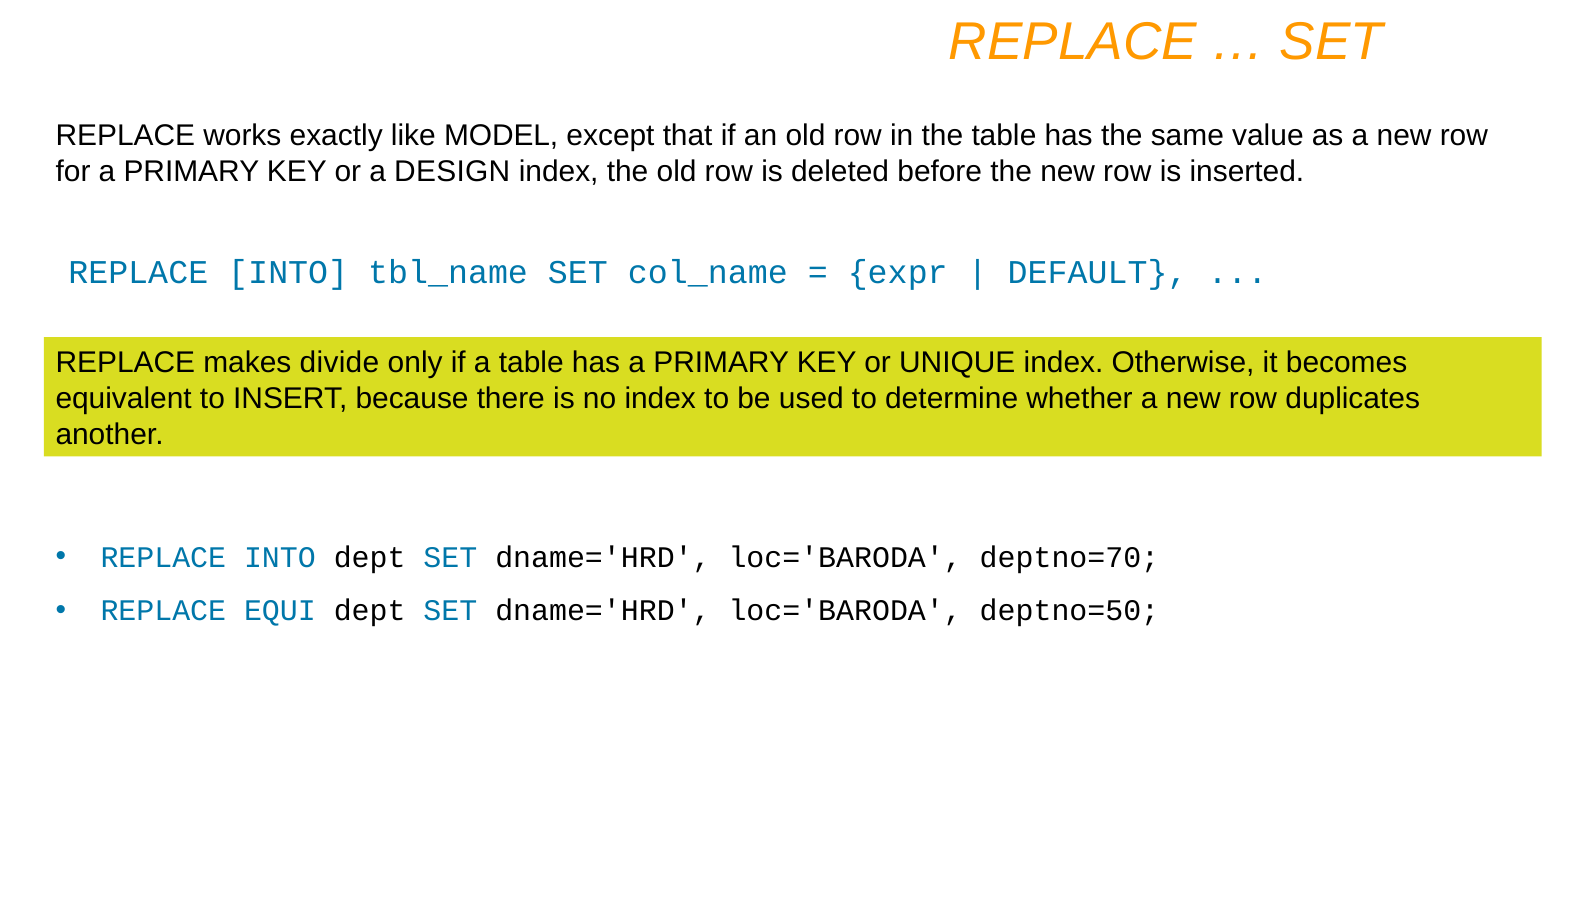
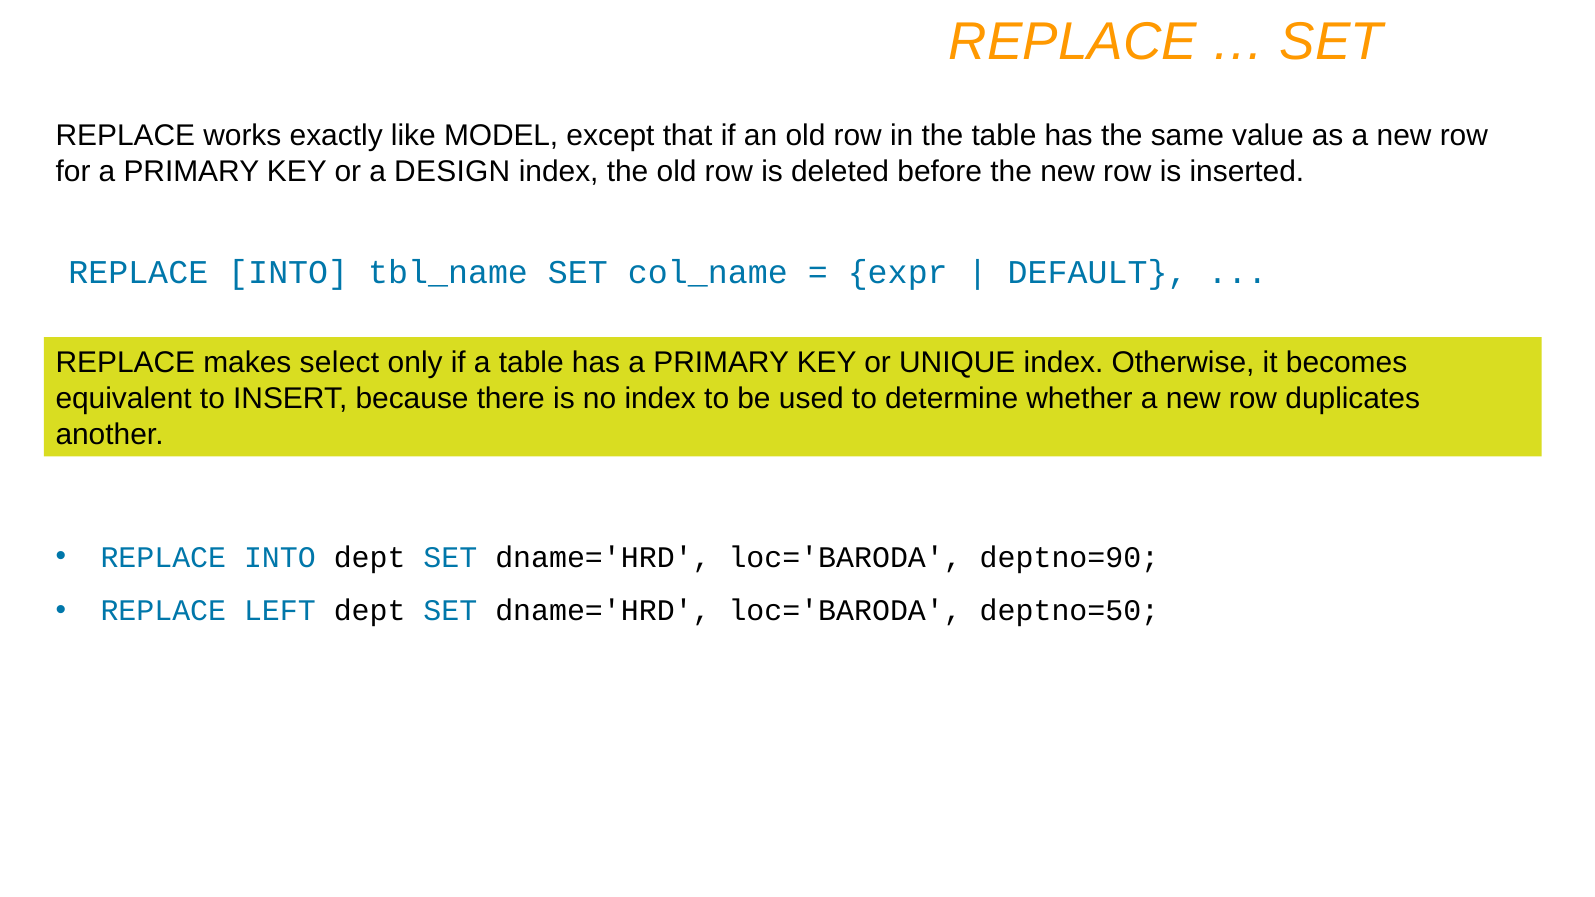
divide: divide -> select
deptno=70: deptno=70 -> deptno=90
EQUI: EQUI -> LEFT
